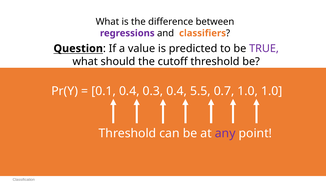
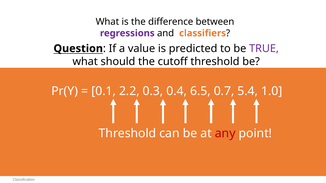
0.1 0.4: 0.4 -> 2.2
5.5: 5.5 -> 6.5
0.7 1.0: 1.0 -> 5.4
any colour: purple -> red
